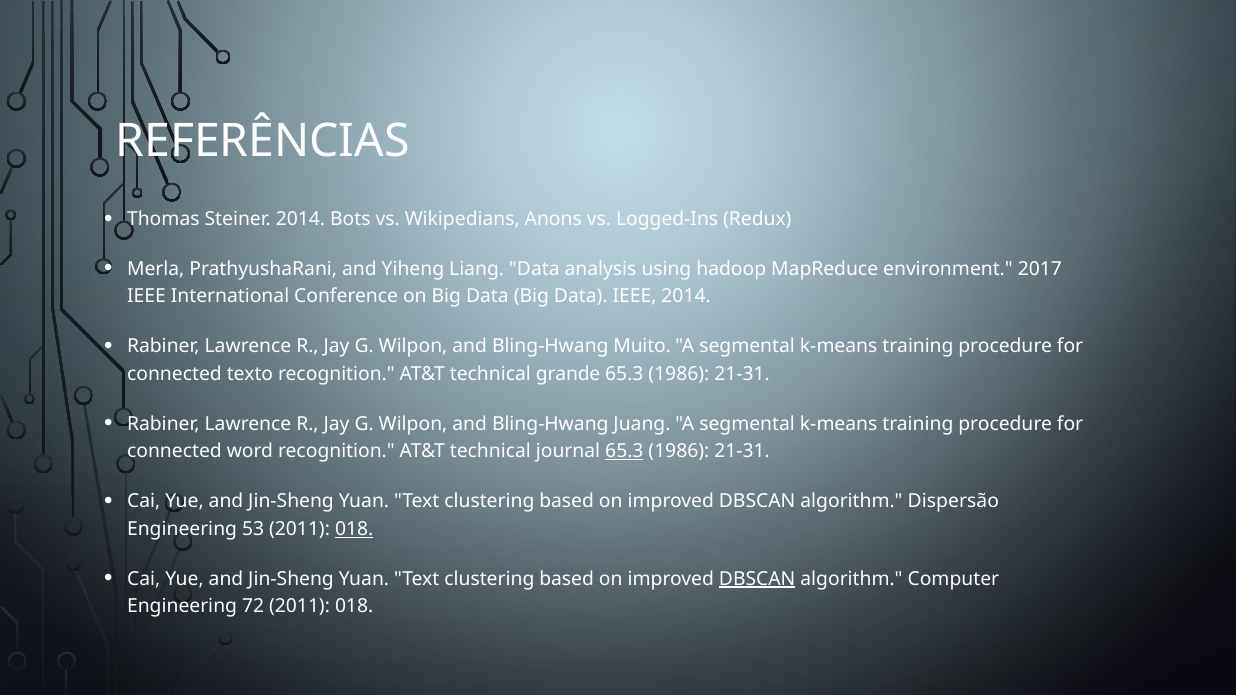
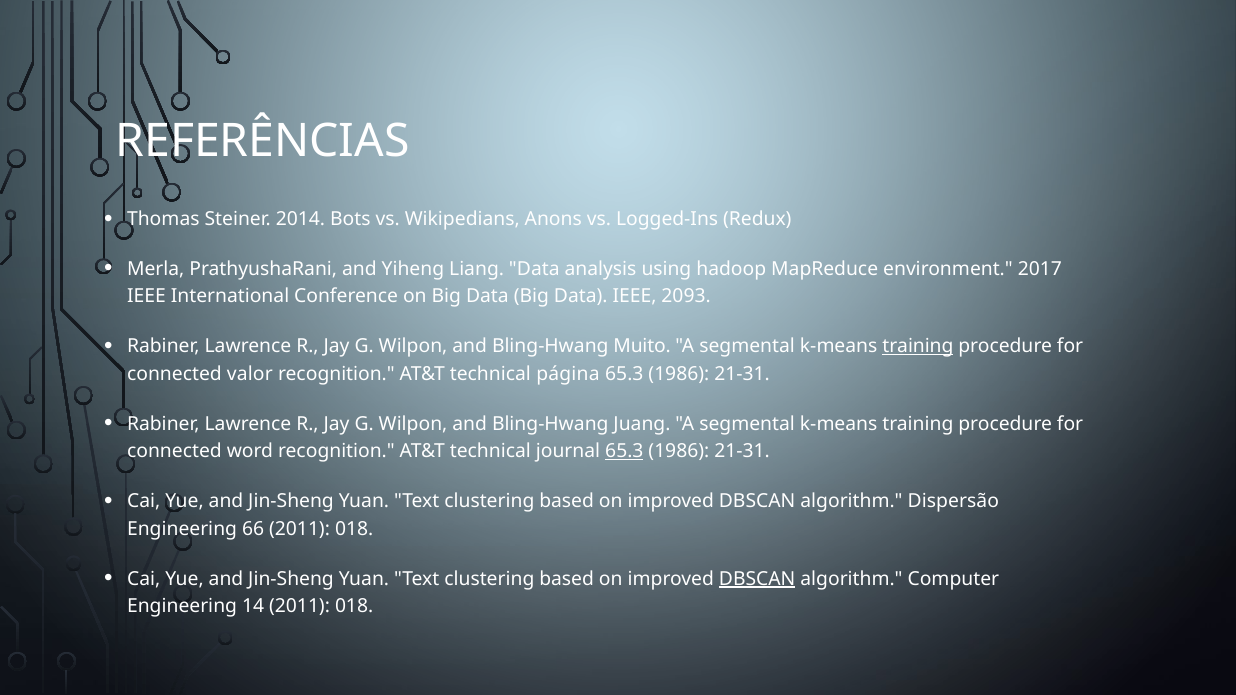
IEEE 2014: 2014 -> 2093
training at (918, 346) underline: none -> present
texto: texto -> valor
grande: grande -> página
53: 53 -> 66
018 at (354, 529) underline: present -> none
72: 72 -> 14
